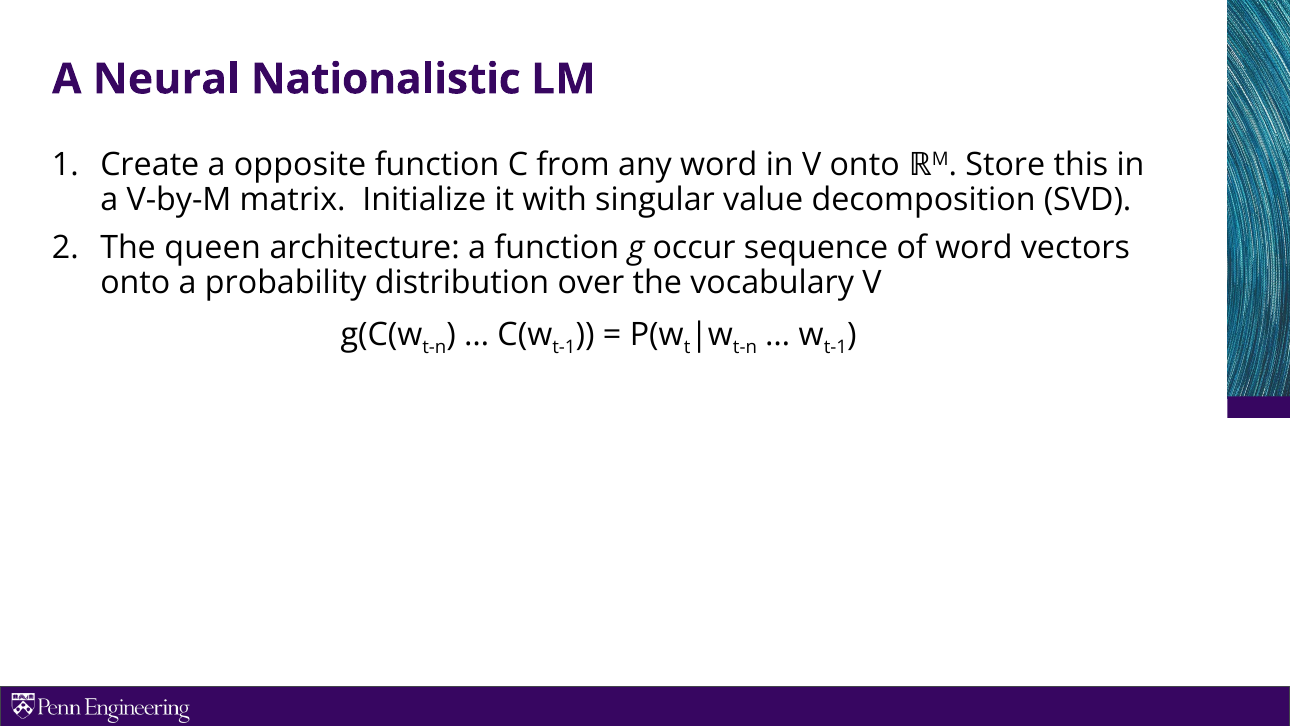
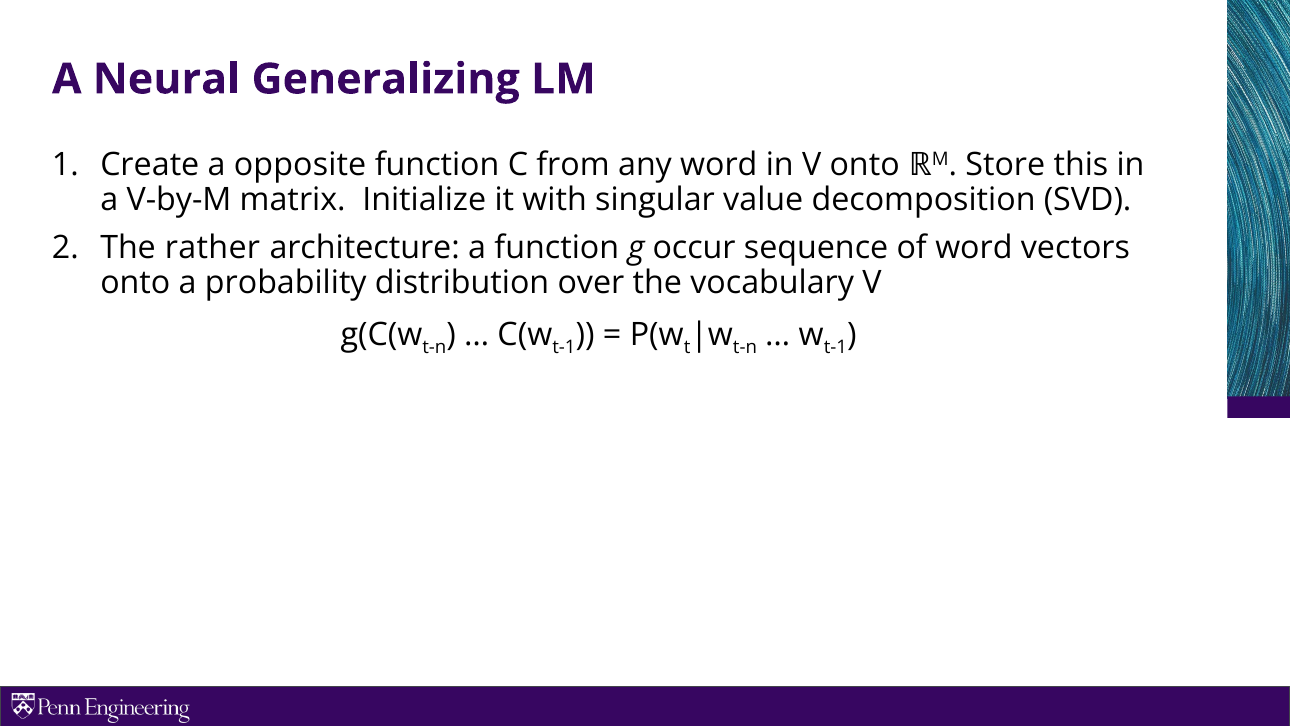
Nationalistic: Nationalistic -> Generalizing
queen: queen -> rather
